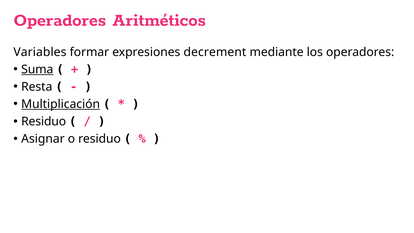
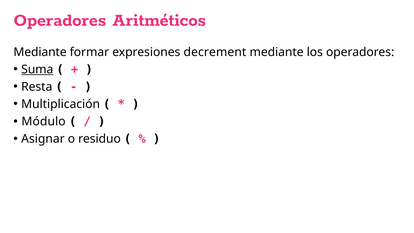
Variables at (40, 52): Variables -> Mediante
Multiplicación underline: present -> none
Residuo at (44, 121): Residuo -> Módulo
